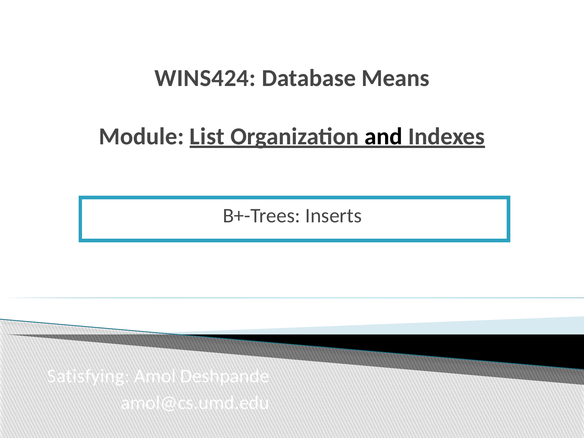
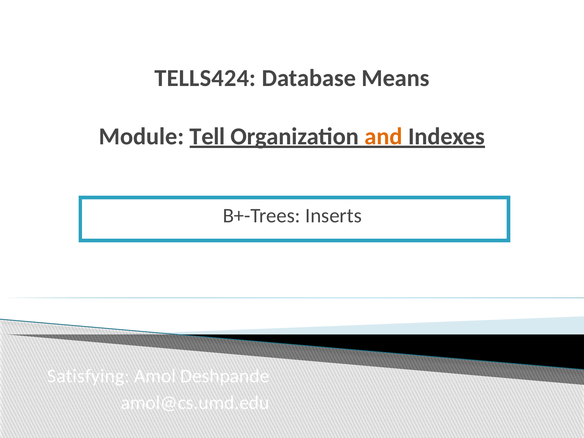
WINS424: WINS424 -> TELLS424
List: List -> Tell
and colour: black -> orange
